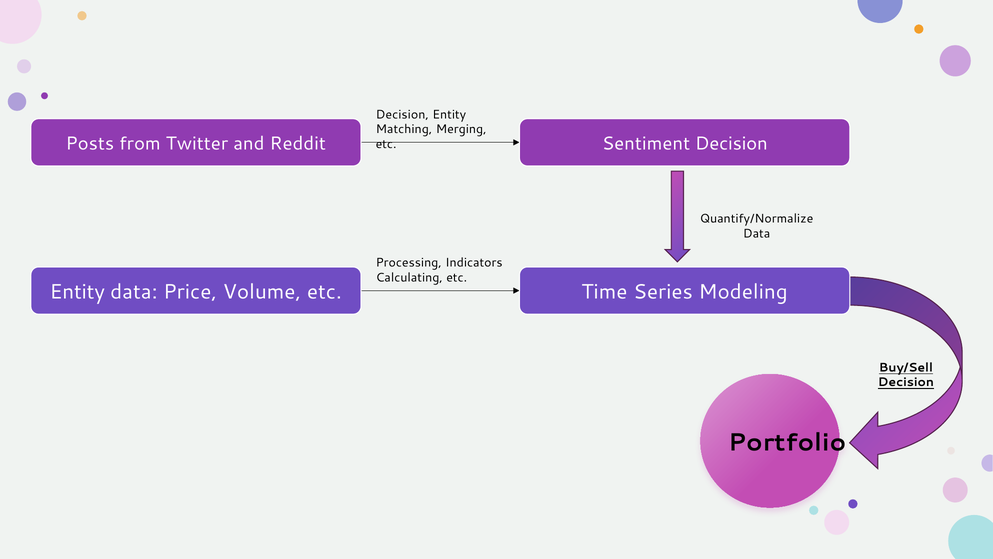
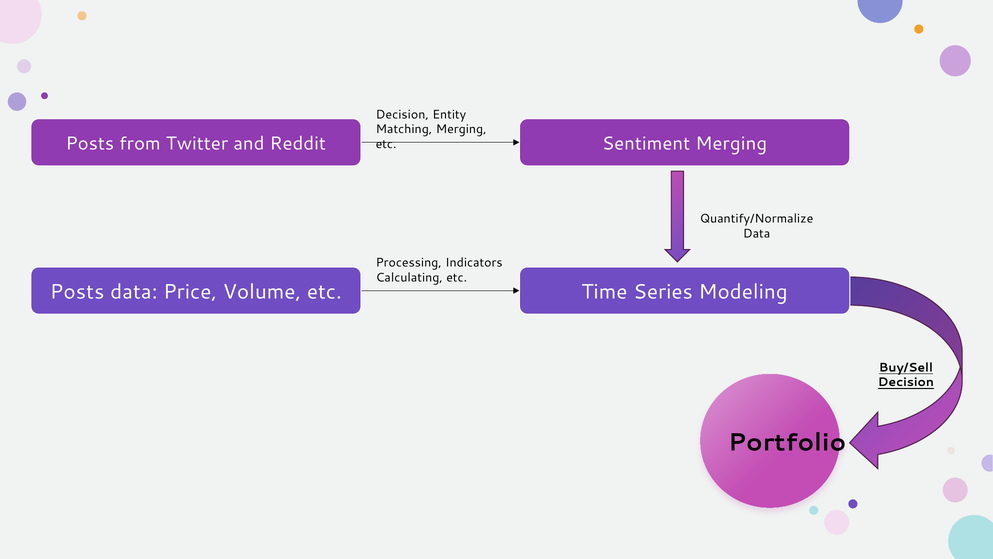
Sentiment Decision: Decision -> Merging
Entity at (77, 292): Entity -> Posts
